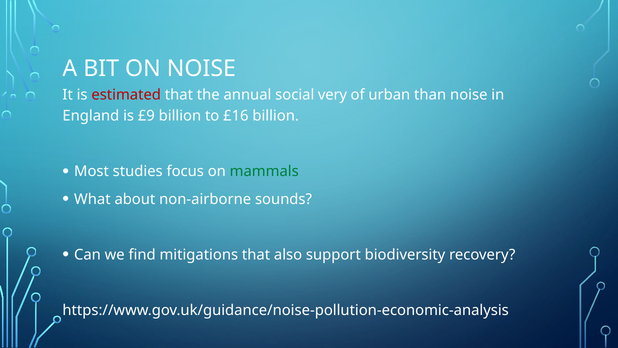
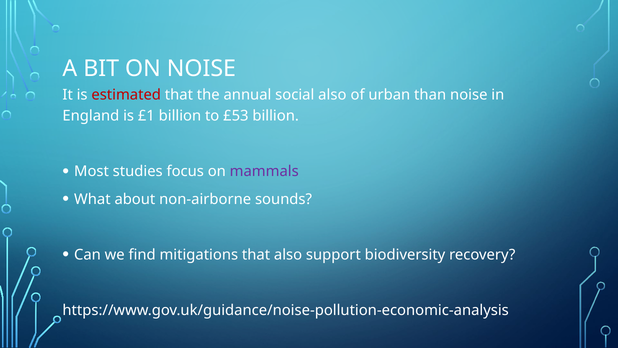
social very: very -> also
£9: £9 -> £1
£16: £16 -> £53
mammals colour: green -> purple
